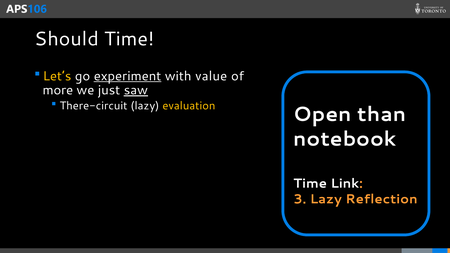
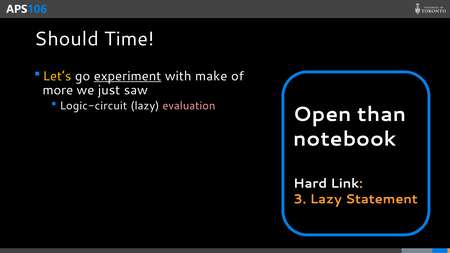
value: value -> make
saw underline: present -> none
There-circuit: There-circuit -> Logic-circuit
evaluation colour: yellow -> pink
Time at (310, 184): Time -> Hard
Reflection: Reflection -> Statement
